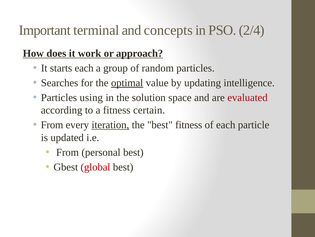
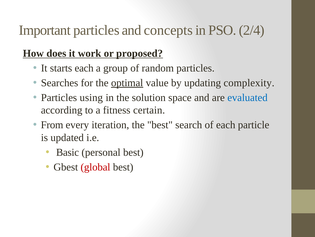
Important terminal: terminal -> particles
approach: approach -> proposed
intelligence: intelligence -> complexity
evaluated colour: red -> blue
iteration underline: present -> none
best fitness: fitness -> search
From at (68, 152): From -> Basic
